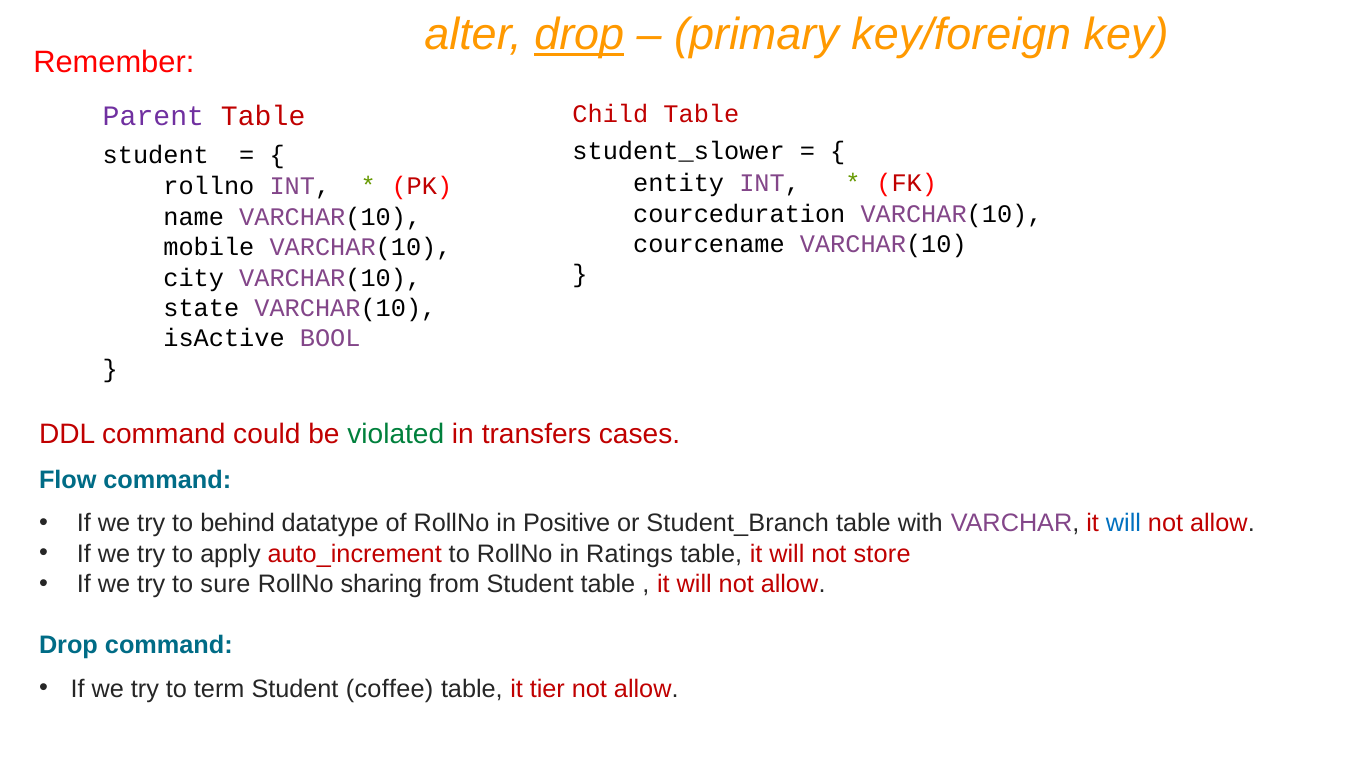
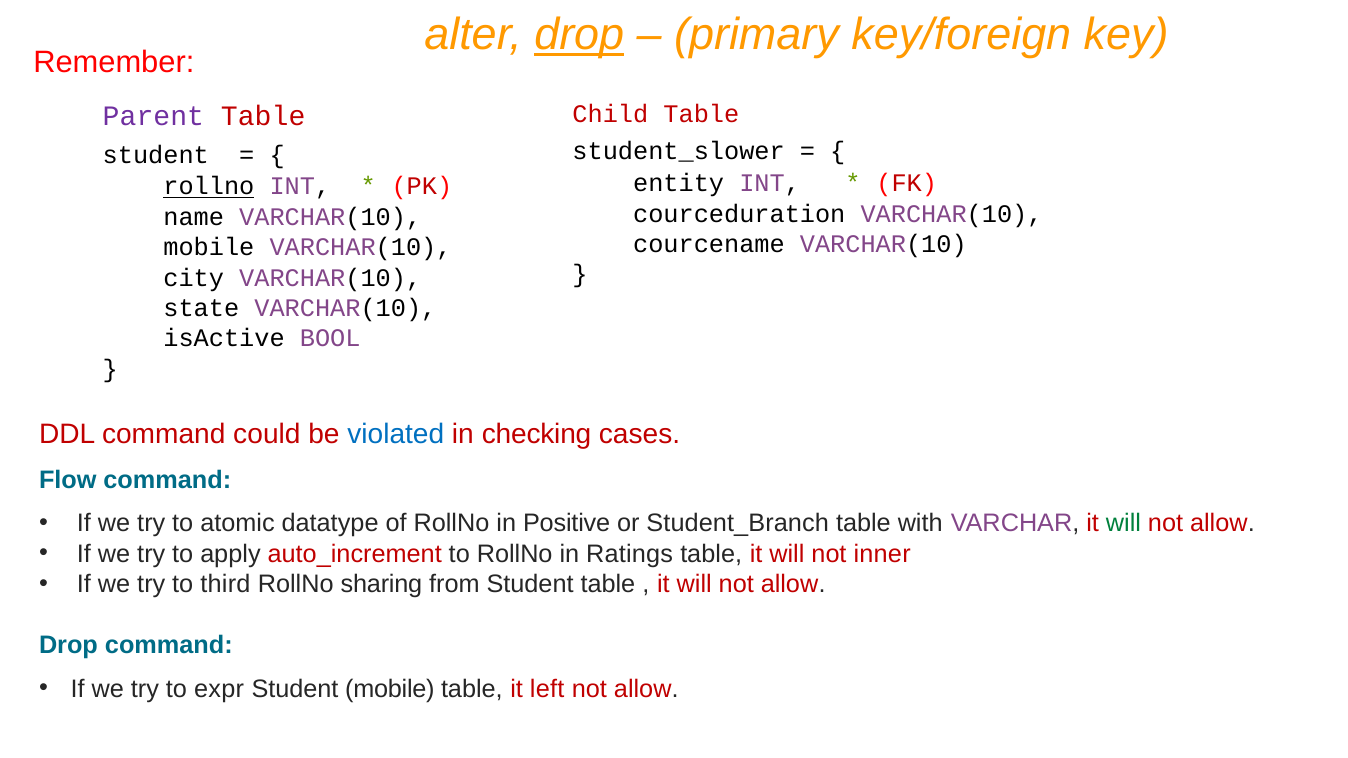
rollno at (209, 187) underline: none -> present
violated colour: green -> blue
transfers: transfers -> checking
behind: behind -> atomic
will at (1123, 524) colour: blue -> green
store: store -> inner
sure: sure -> third
term: term -> expr
Student coffee: coffee -> mobile
tier: tier -> left
